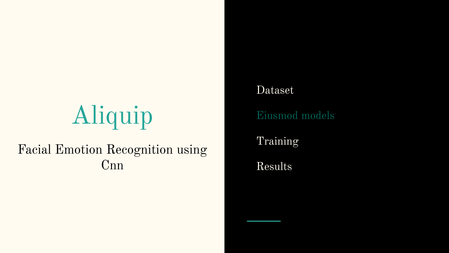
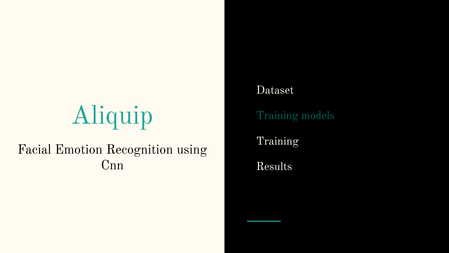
Eiusmod at (277, 115): Eiusmod -> Training
